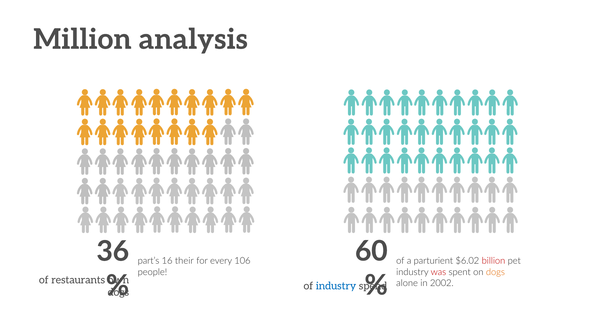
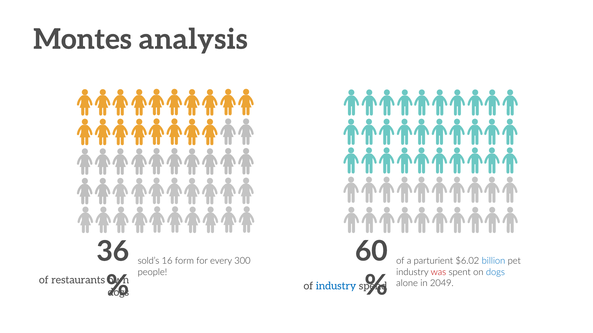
Million: Million -> Montes
part’s: part’s -> sold’s
their: their -> form
106: 106 -> 300
billion colour: red -> blue
dogs at (495, 272) colour: orange -> blue
2002: 2002 -> 2049
